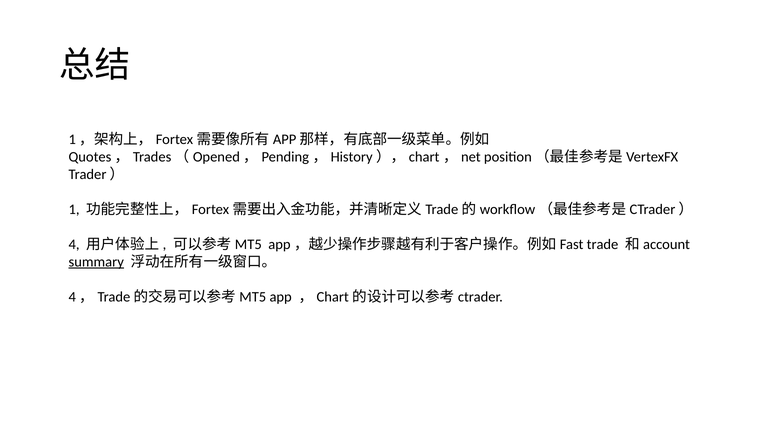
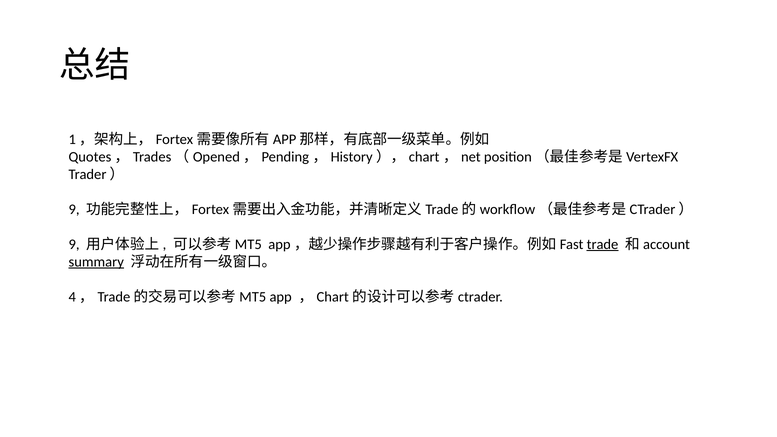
1 at (74, 209): 1 -> 9
4 at (74, 244): 4 -> 9
trade underline: none -> present
